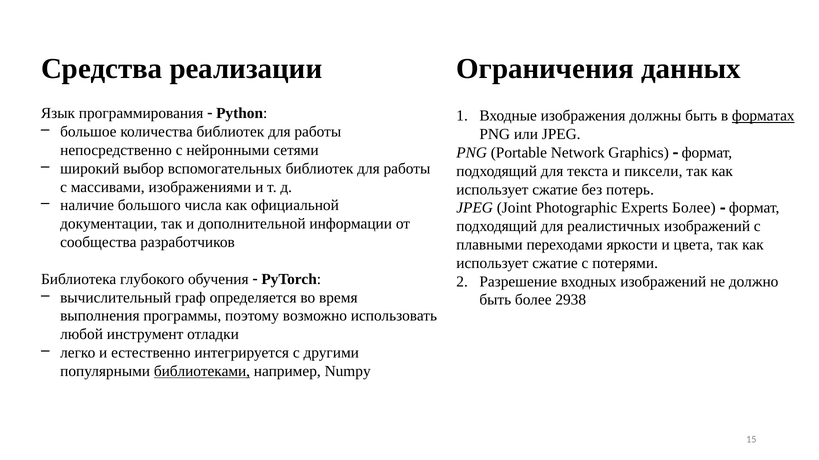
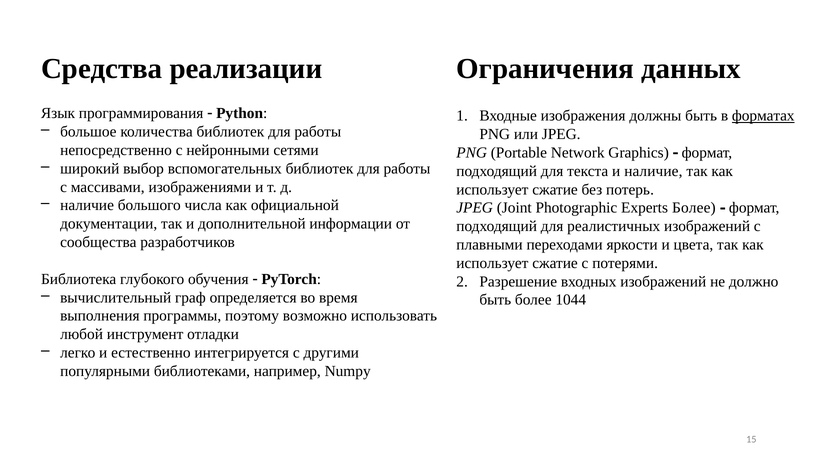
и пиксели: пиксели -> наличие
2938: 2938 -> 1044
библиотеками underline: present -> none
